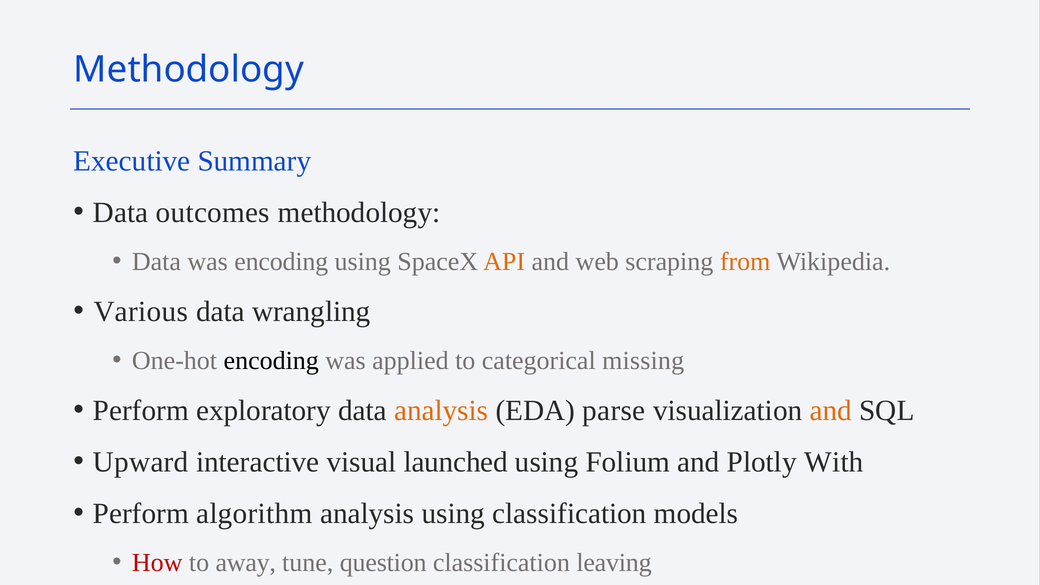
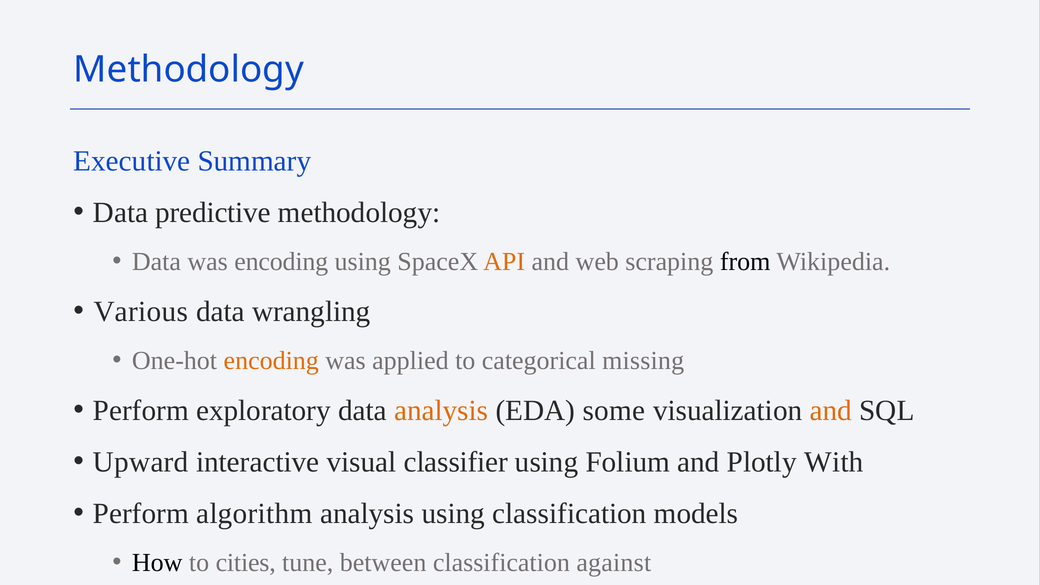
outcomes: outcomes -> predictive
from colour: orange -> black
encoding at (271, 361) colour: black -> orange
parse: parse -> some
launched: launched -> classifier
How colour: red -> black
away: away -> cities
question: question -> between
leaving: leaving -> against
